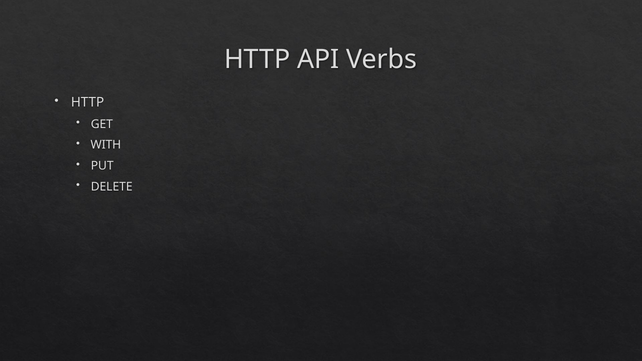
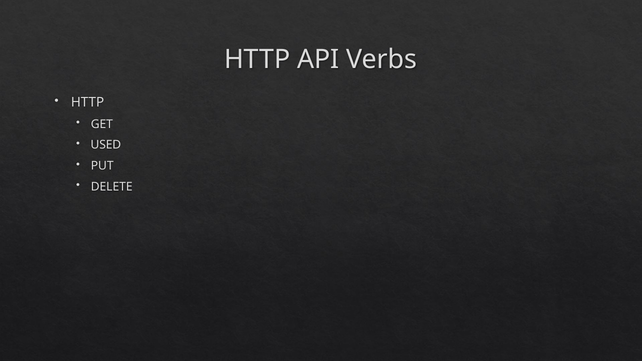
WITH: WITH -> USED
